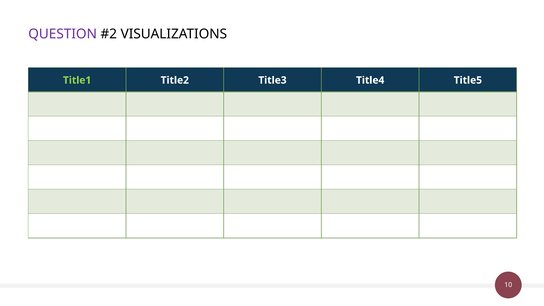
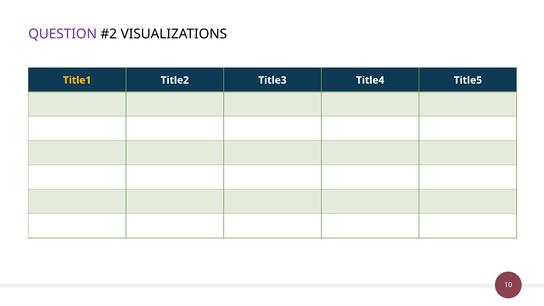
Title1 colour: light green -> yellow
